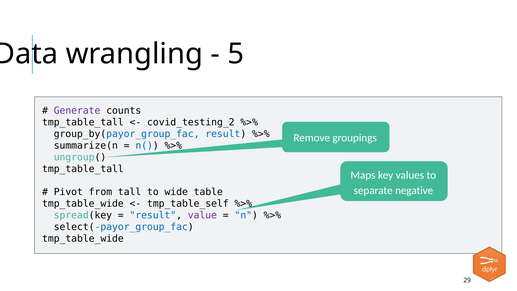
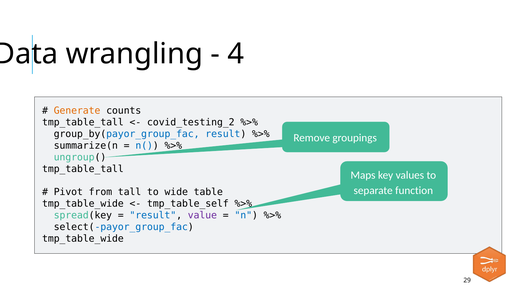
5: 5 -> 4
Generate colour: purple -> orange
negative: negative -> function
